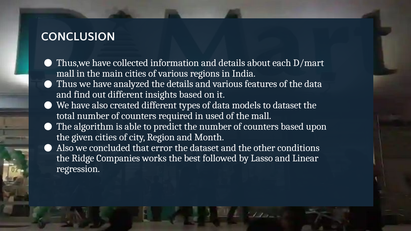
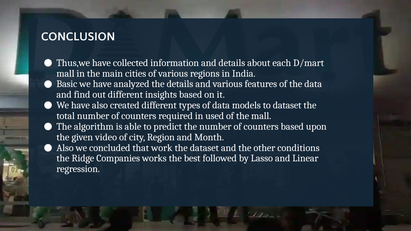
Thus: Thus -> Basic
given cities: cities -> video
error: error -> work
